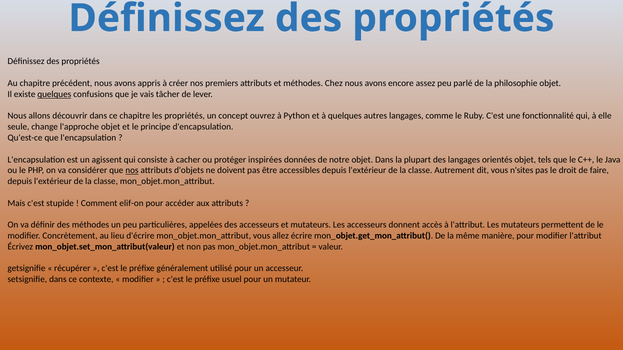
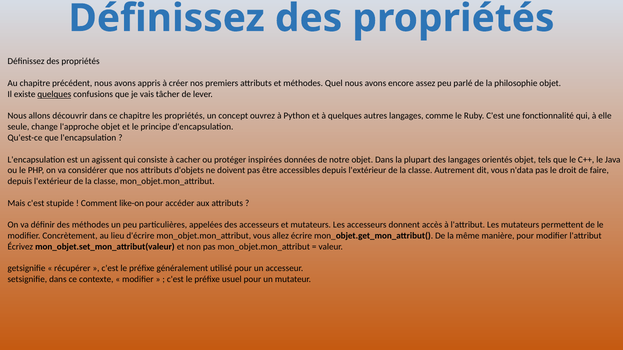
Chez: Chez -> Quel
nos at (132, 171) underline: present -> none
n'sites: n'sites -> n'data
elif-on: elif-on -> like-on
